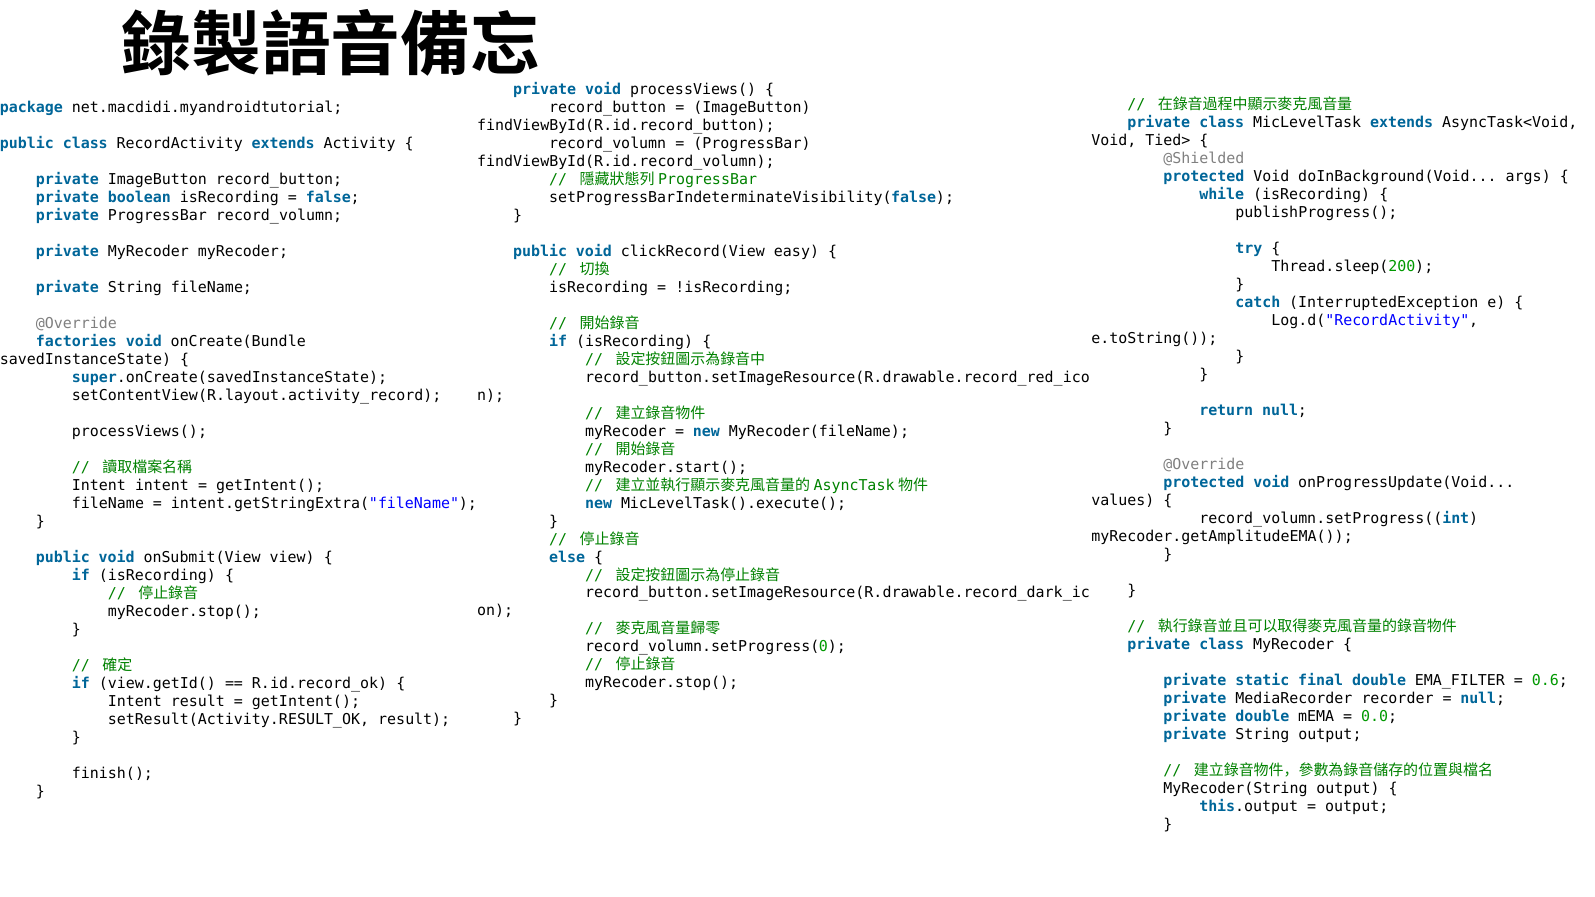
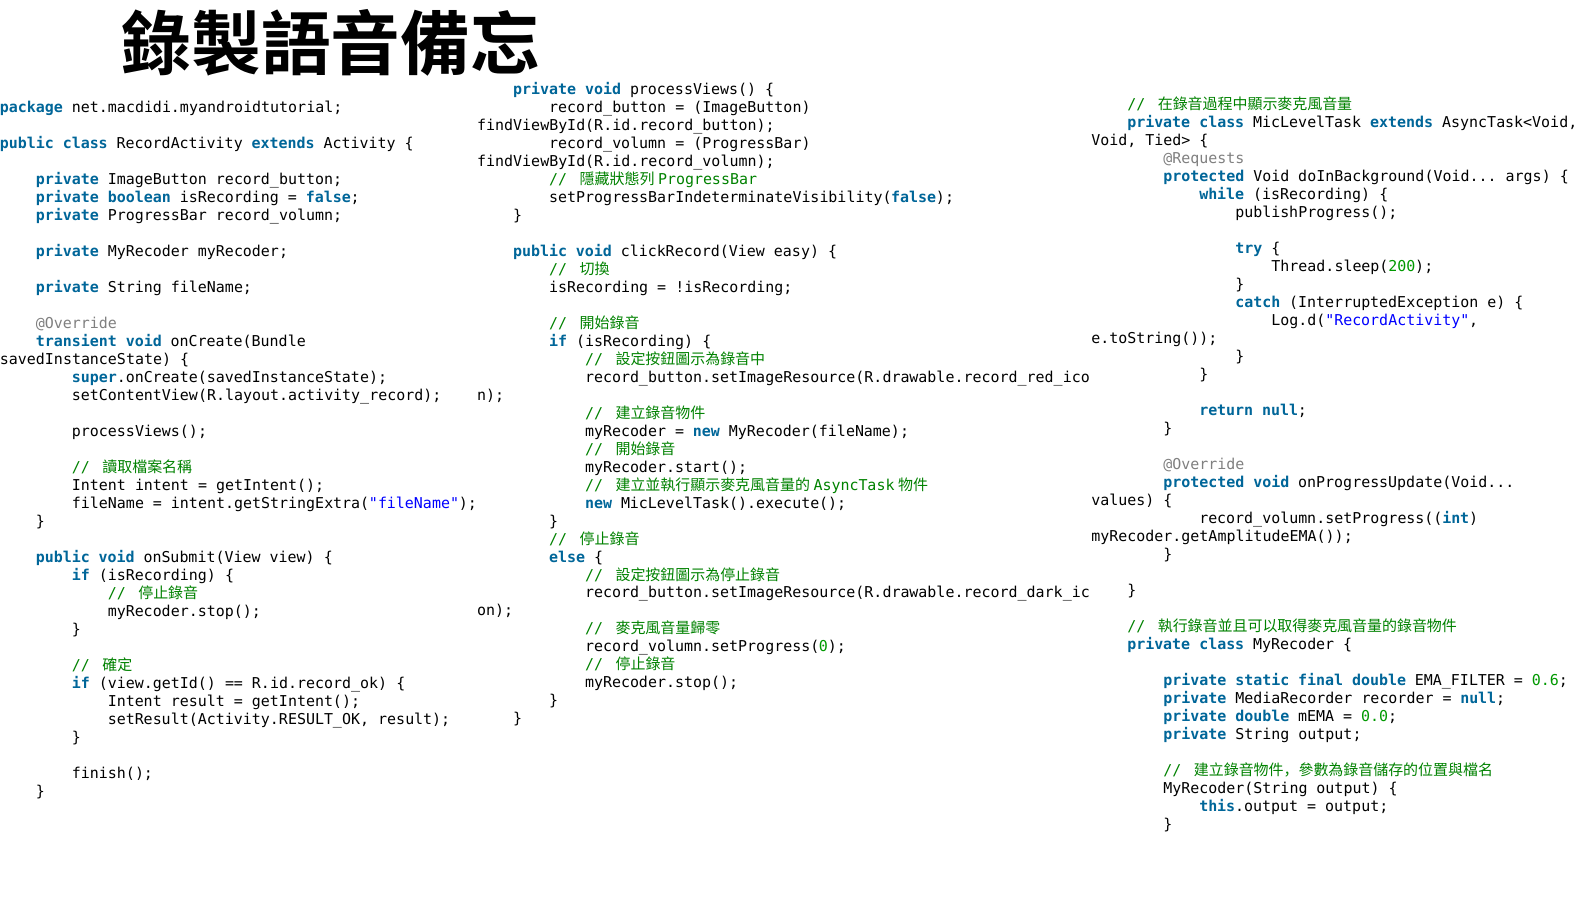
@Shielded: @Shielded -> @Requests
factories: factories -> transient
